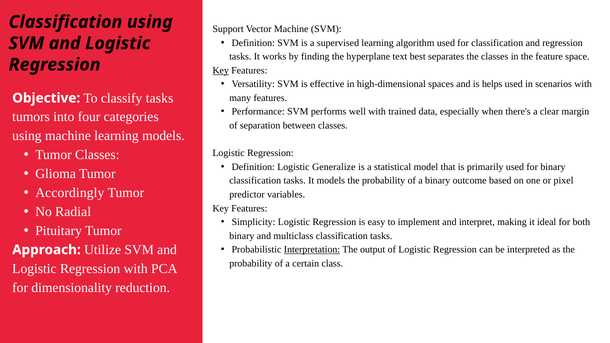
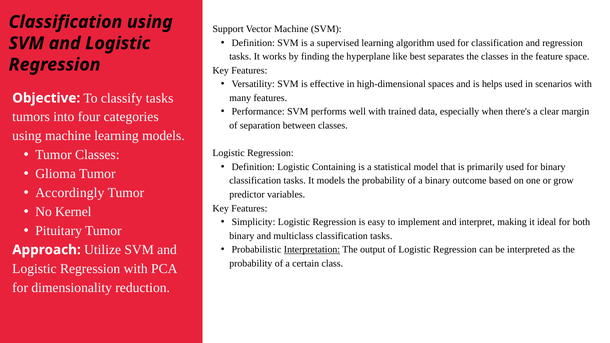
text: text -> like
Key at (221, 70) underline: present -> none
Generalize: Generalize -> Containing
pixel: pixel -> grow
Radial: Radial -> Kernel
